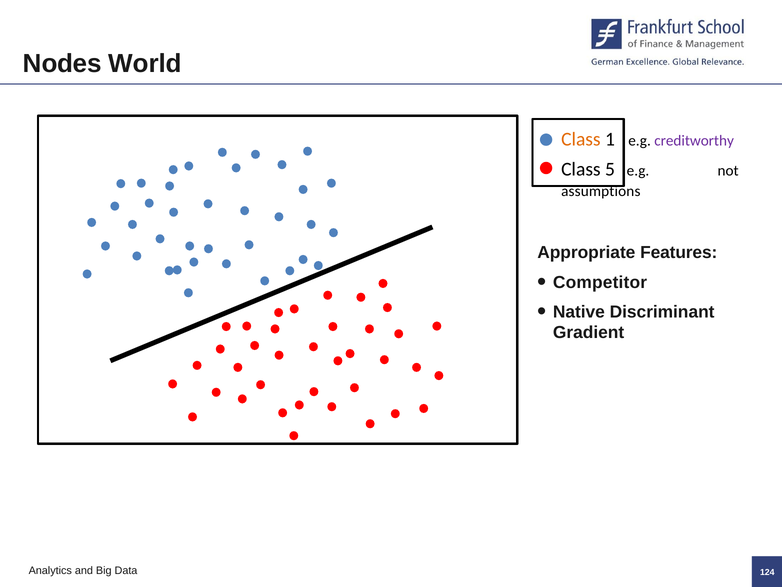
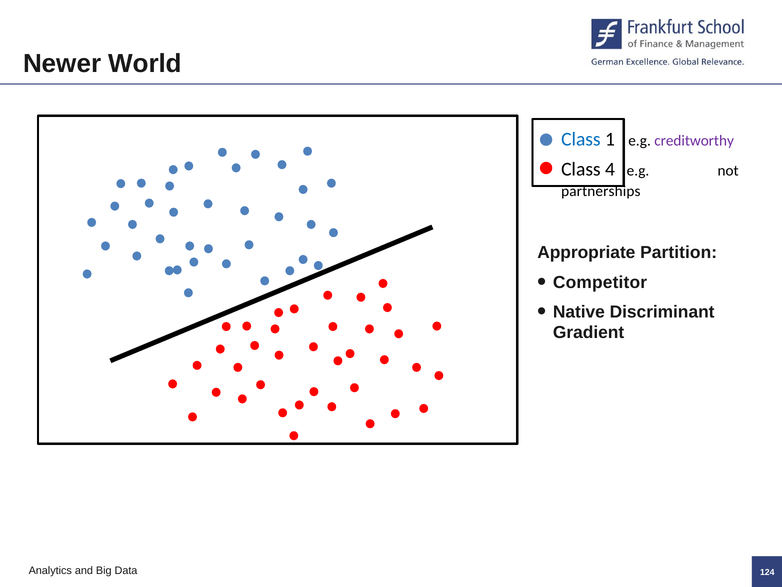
Nodes: Nodes -> Newer
Class at (581, 139) colour: orange -> blue
5: 5 -> 4
assumptions: assumptions -> partnerships
Features: Features -> Partition
